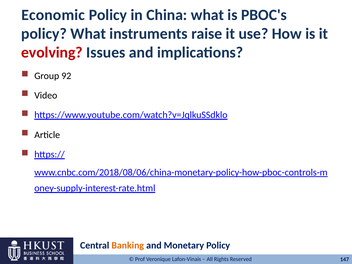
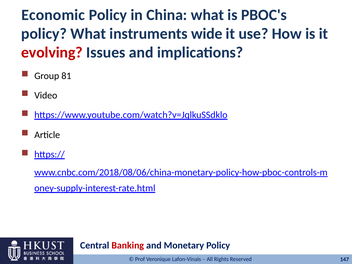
raise: raise -> wide
92: 92 -> 81
Banking colour: orange -> red
